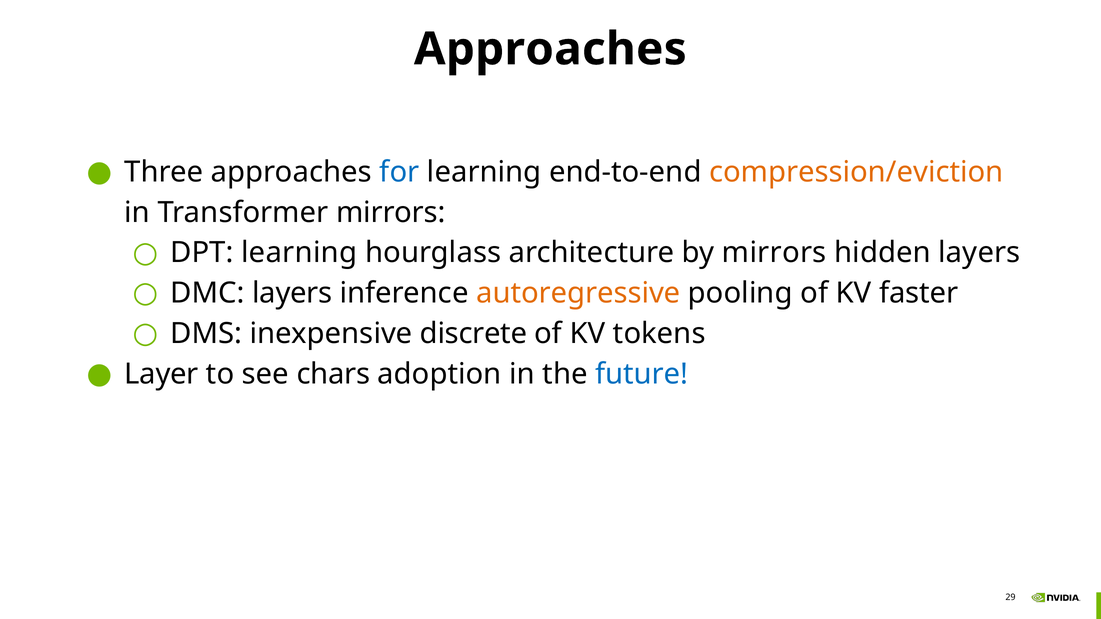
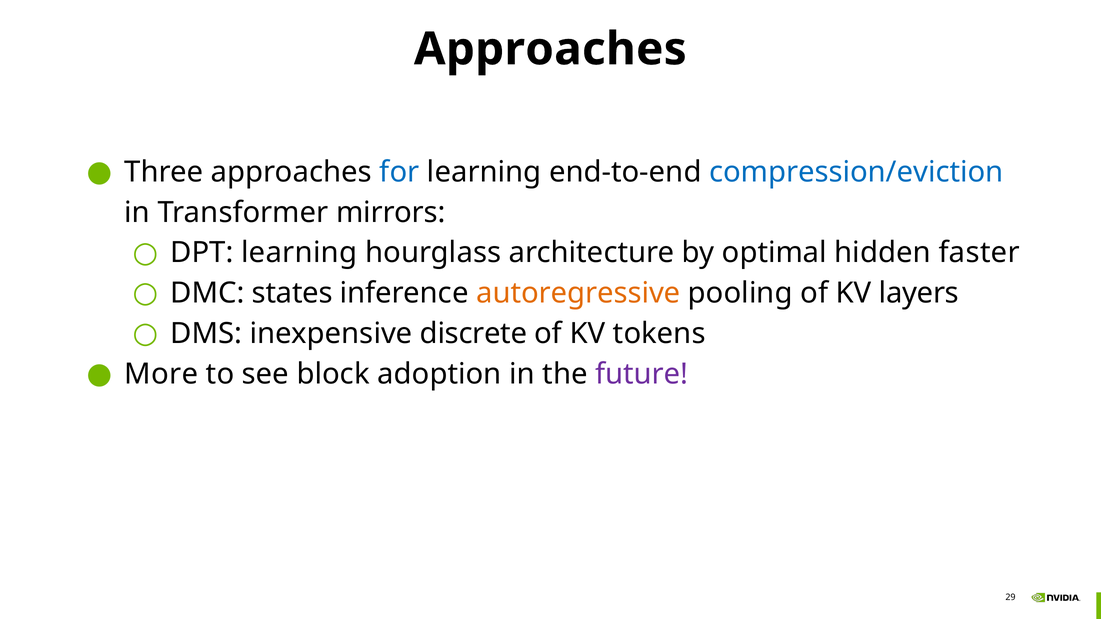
compression/eviction colour: orange -> blue
by mirrors: mirrors -> optimal
hidden layers: layers -> faster
DMC layers: layers -> states
faster: faster -> layers
Layer: Layer -> More
chars: chars -> block
future colour: blue -> purple
